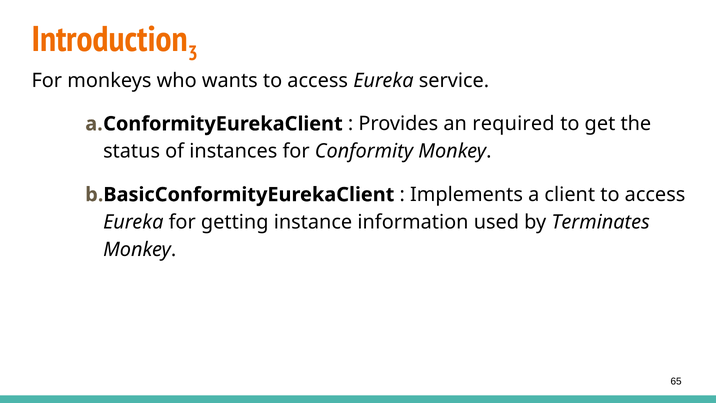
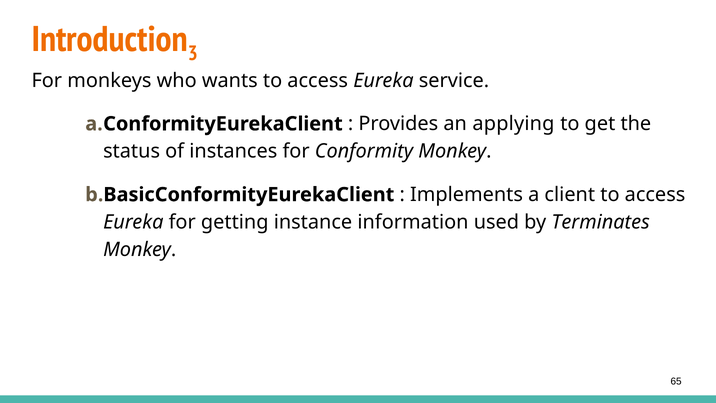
required: required -> applying
